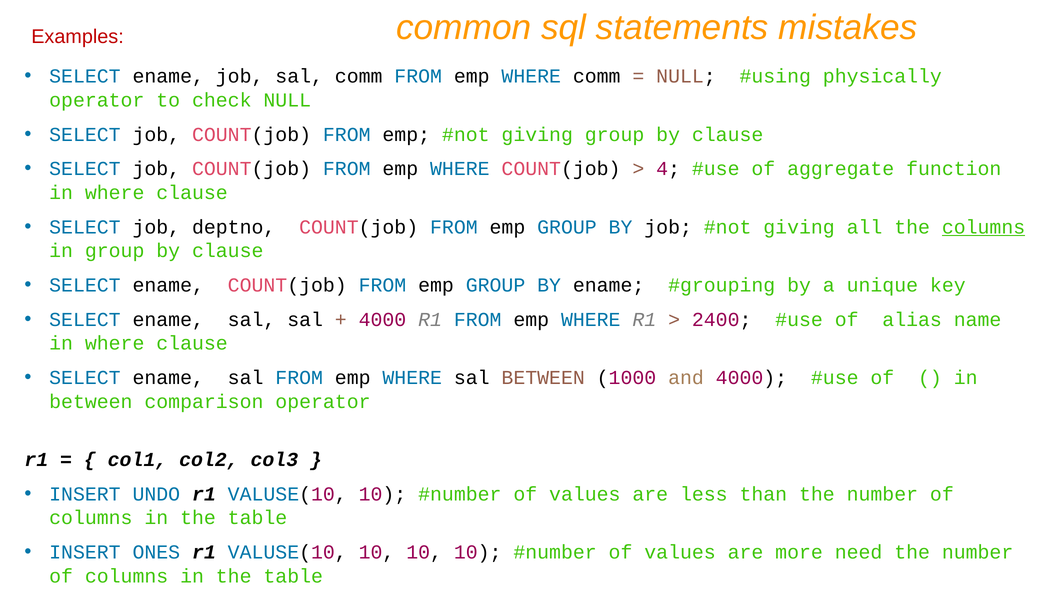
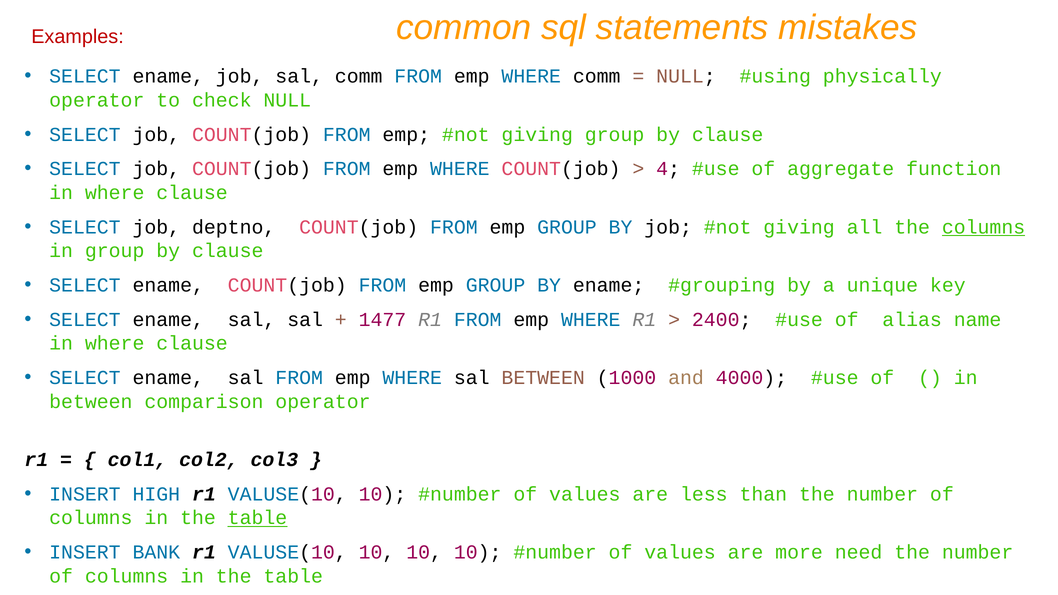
4000 at (382, 320): 4000 -> 1477
UNDO: UNDO -> HIGH
table at (257, 518) underline: none -> present
ONES: ONES -> BANK
